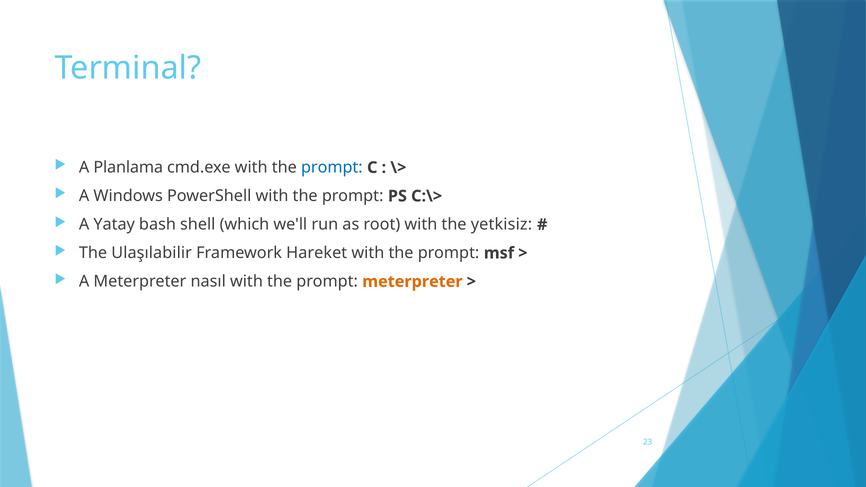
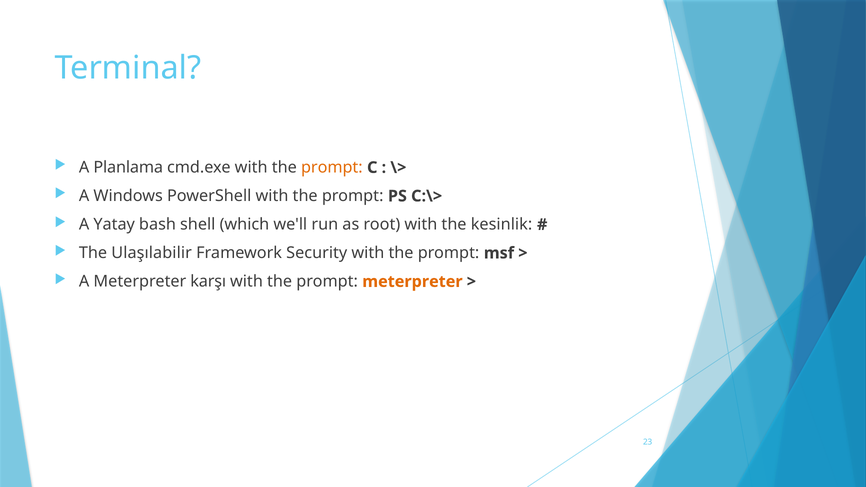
prompt at (332, 168) colour: blue -> orange
yetkisiz: yetkisiz -> kesinlik
Hareket: Hareket -> Security
nasıl: nasıl -> karşı
